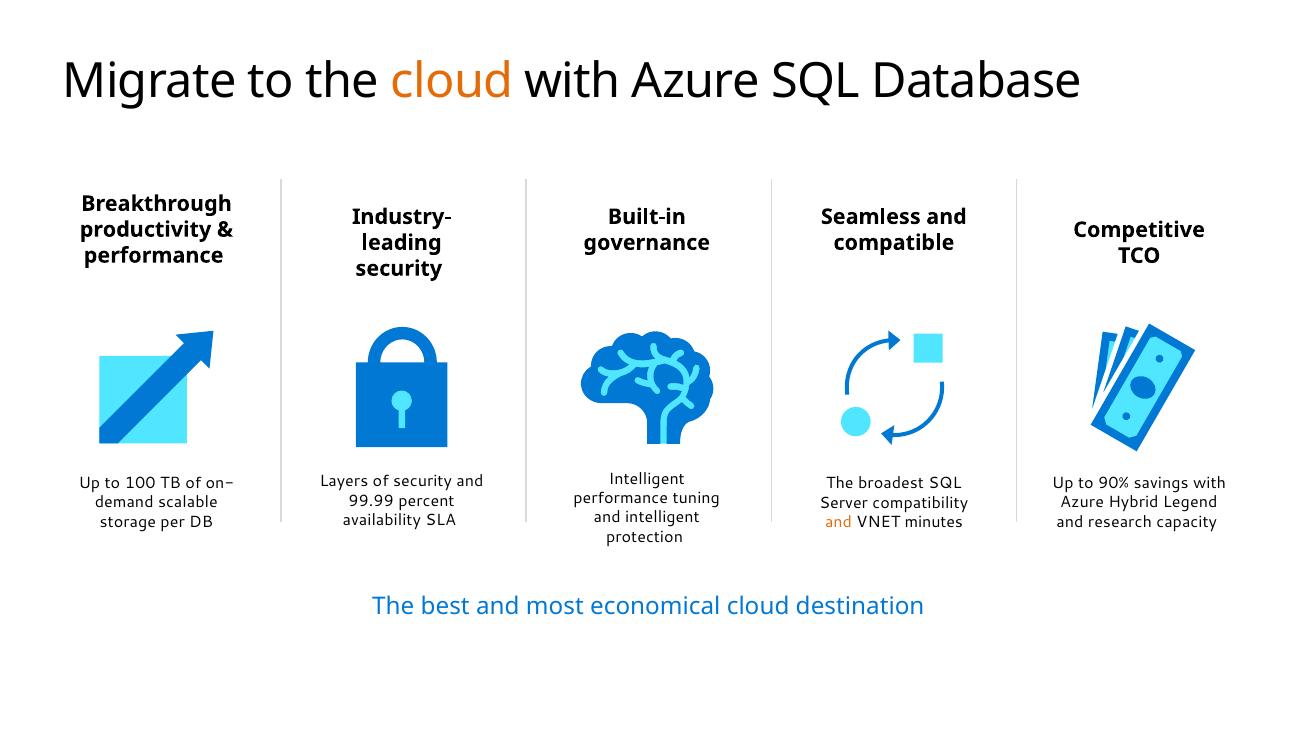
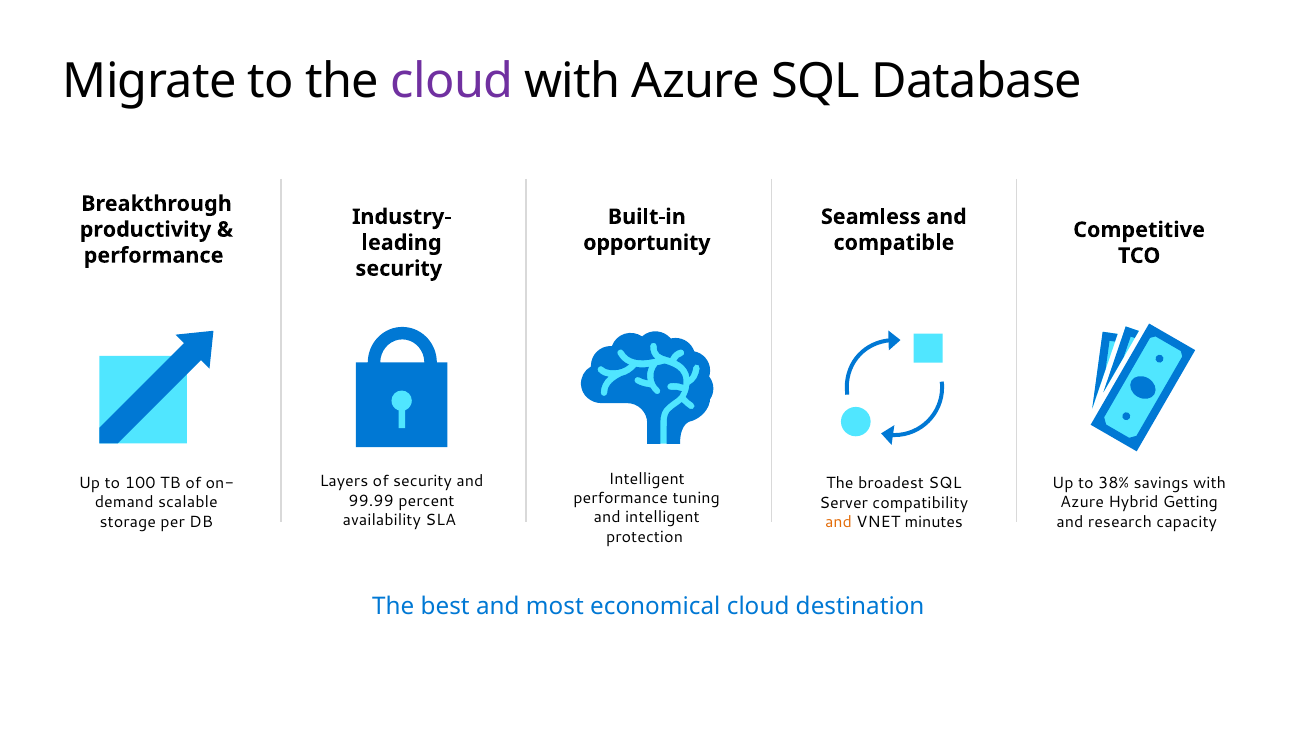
cloud at (452, 81) colour: orange -> purple
governance: governance -> opportunity
90%: 90% -> 38%
Legend: Legend -> Getting
